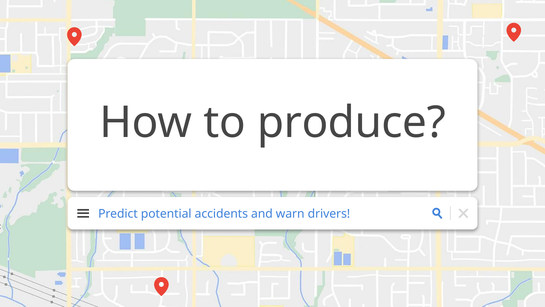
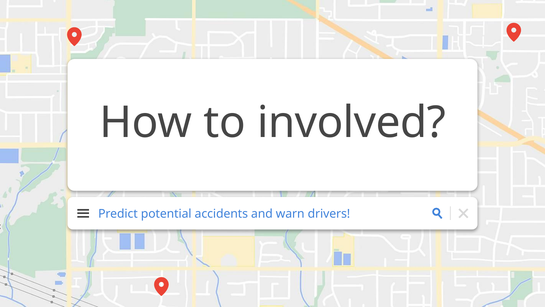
produce: produce -> involved
